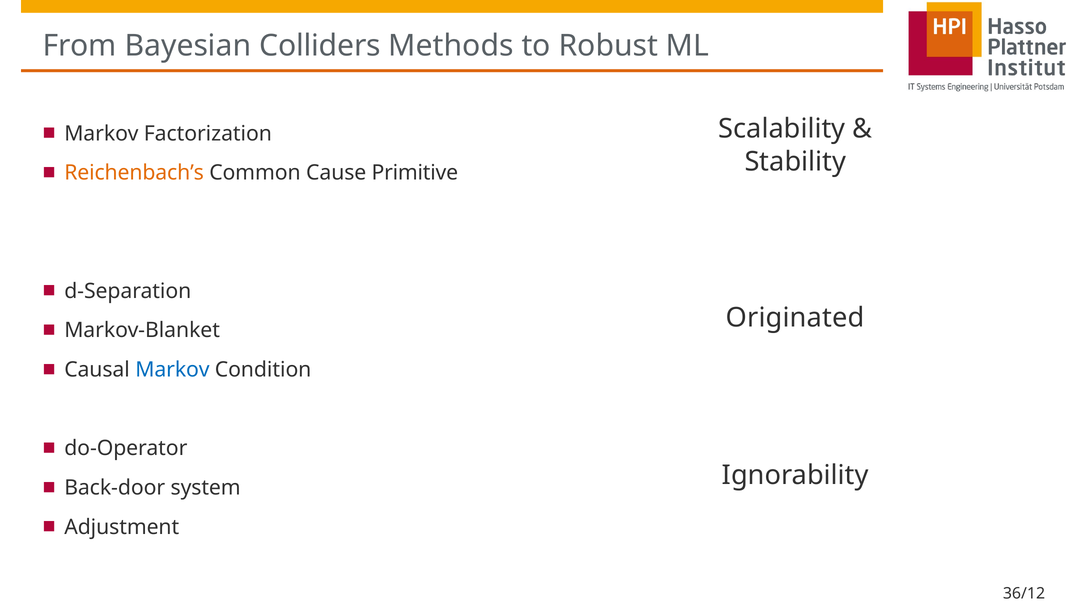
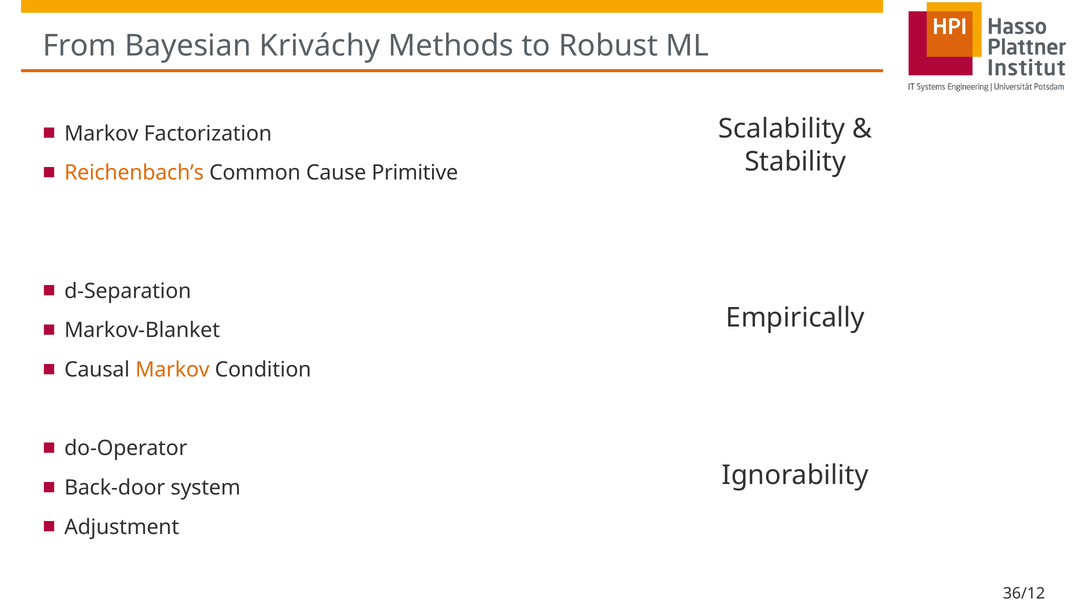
Colliders: Colliders -> Kriváchy
Originated: Originated -> Empirically
Markov at (172, 369) colour: blue -> orange
